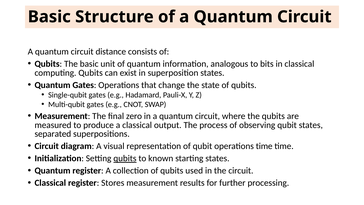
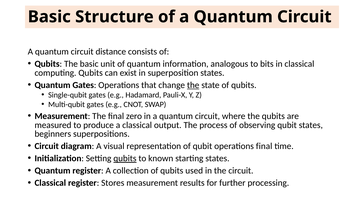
the at (193, 85) underline: none -> present
separated: separated -> beginners
operations time: time -> final
